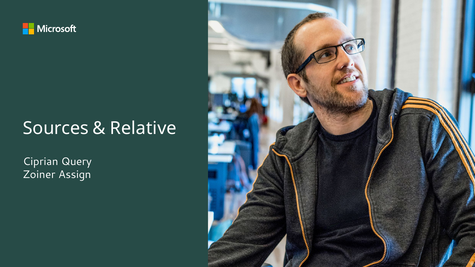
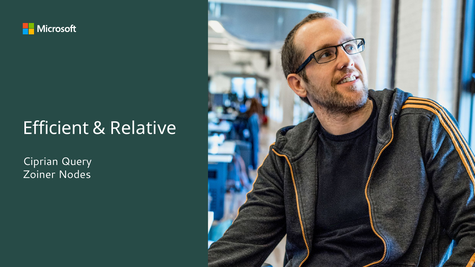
Sources: Sources -> Efficient
Assign: Assign -> Nodes
